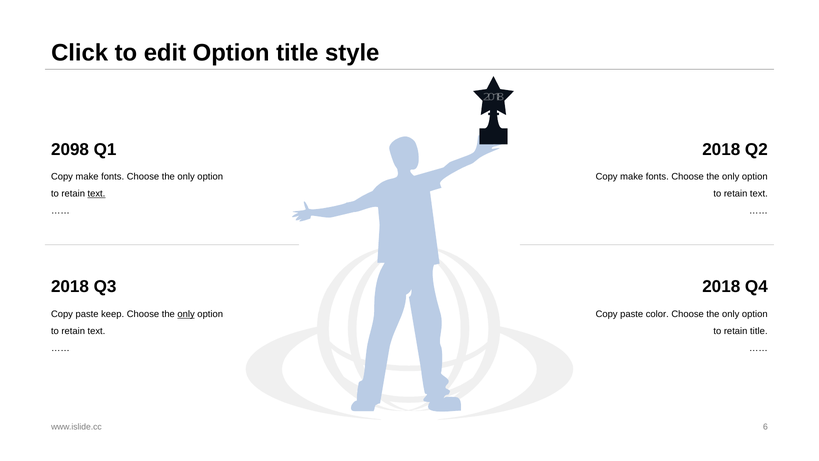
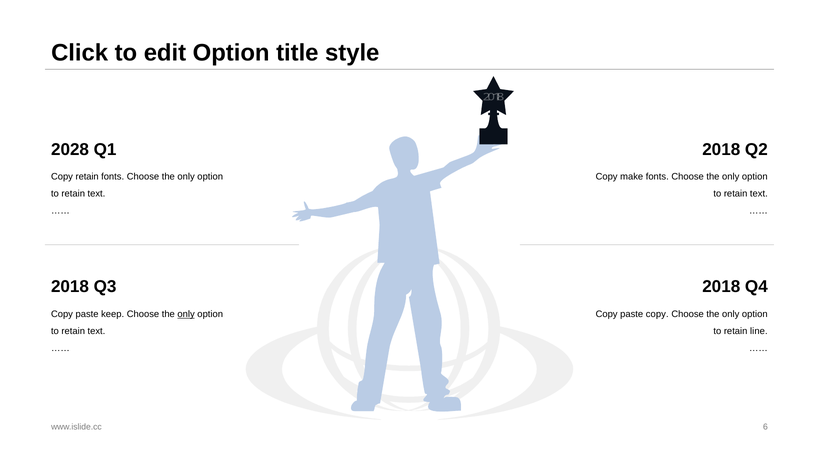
2098: 2098 -> 2028
make at (87, 177): make -> retain
text at (96, 194) underline: present -> none
paste color: color -> copy
retain title: title -> line
